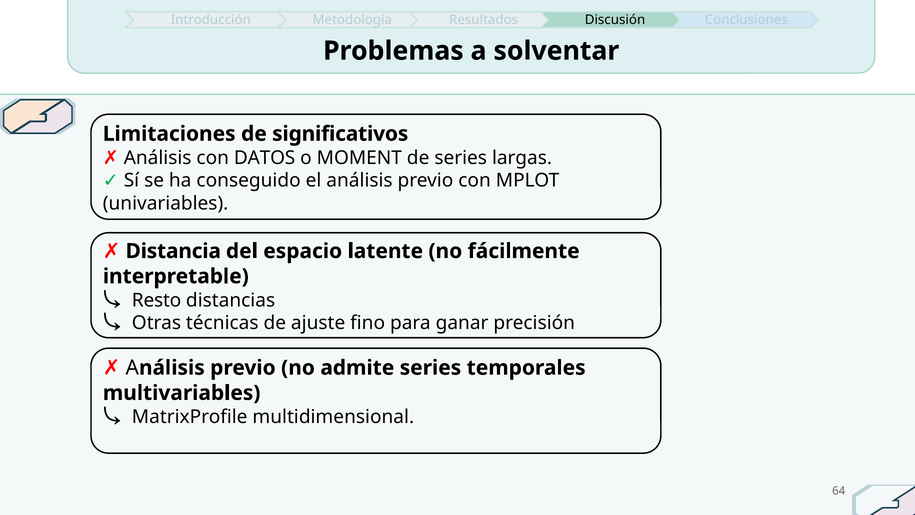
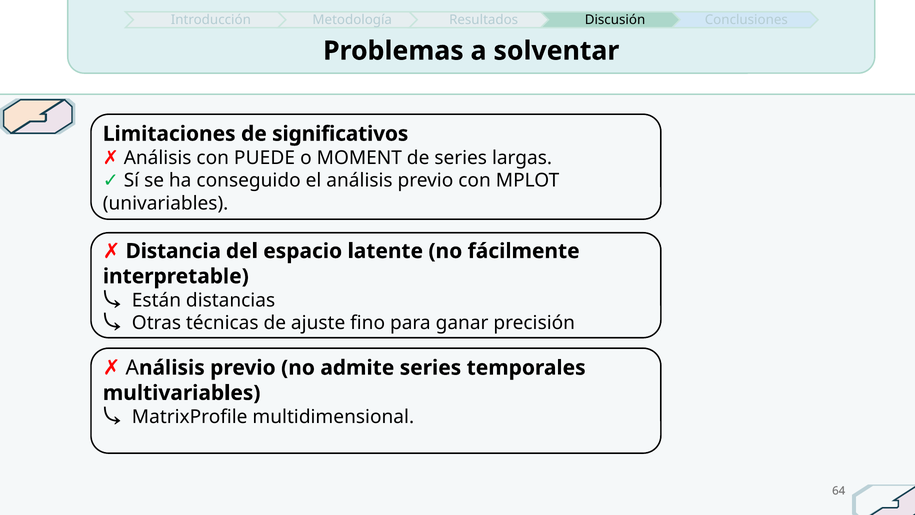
DATOS: DATOS -> PUEDE
Resto: Resto -> Están
